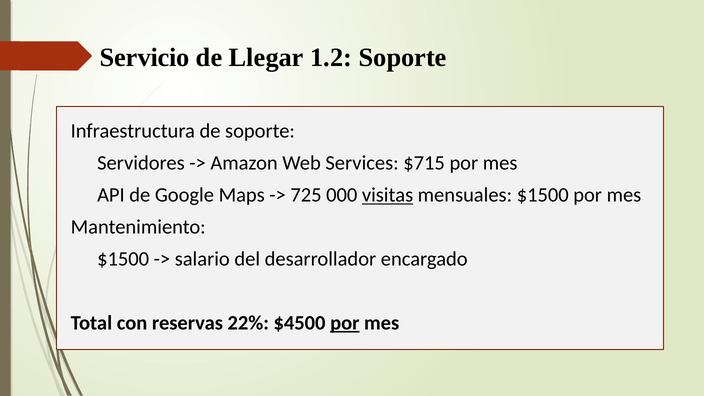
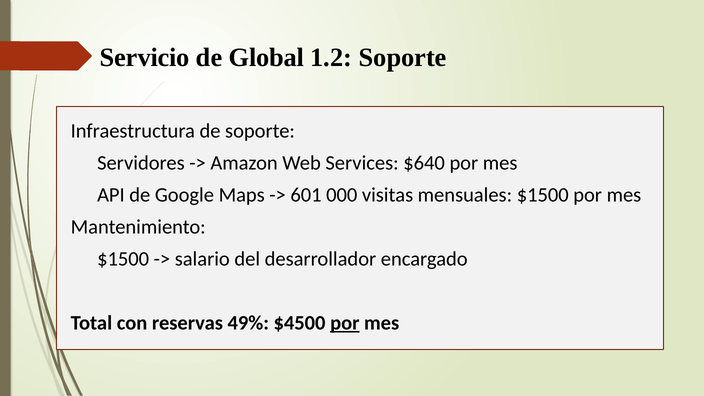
Llegar: Llegar -> Global
$715: $715 -> $640
725: 725 -> 601
visitas underline: present -> none
22%: 22% -> 49%
